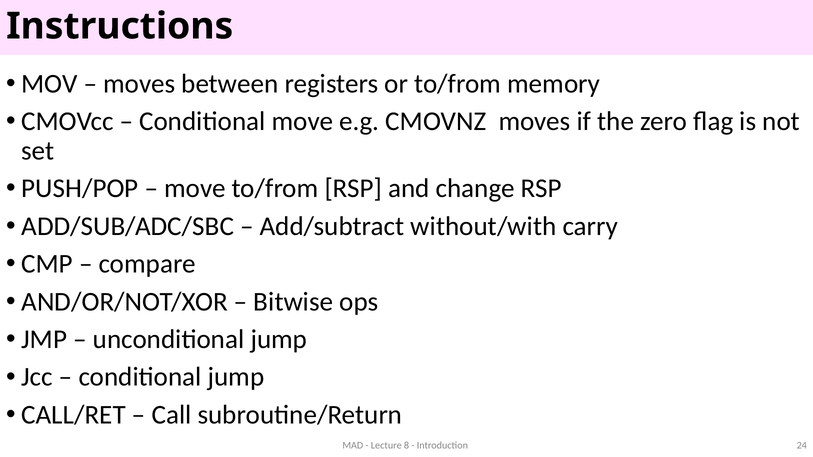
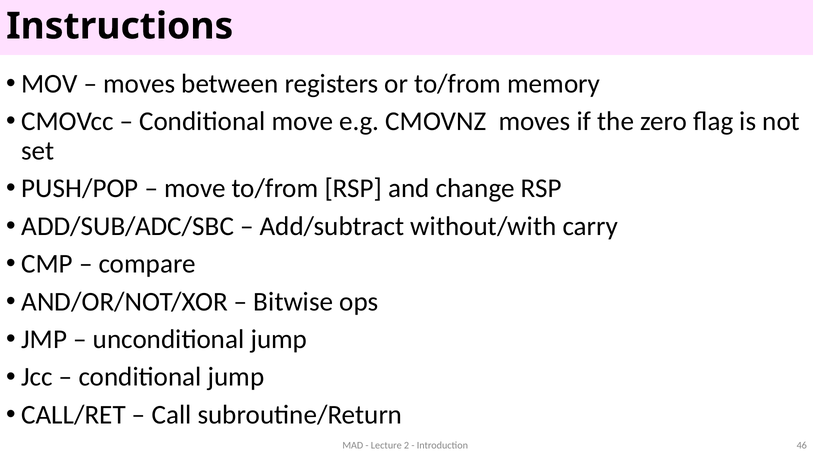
8: 8 -> 2
24: 24 -> 46
